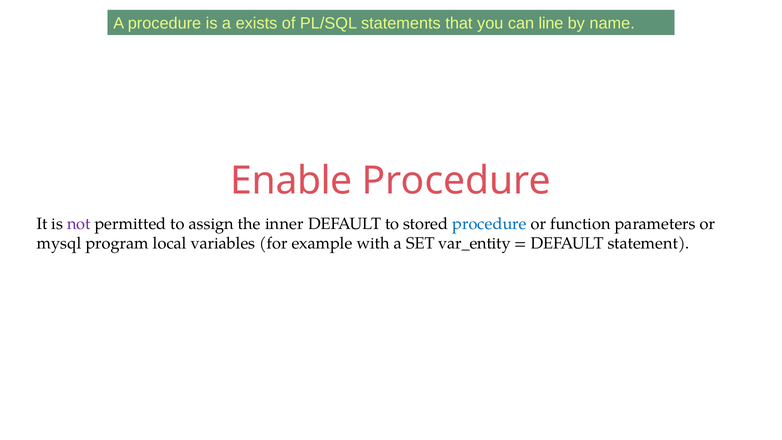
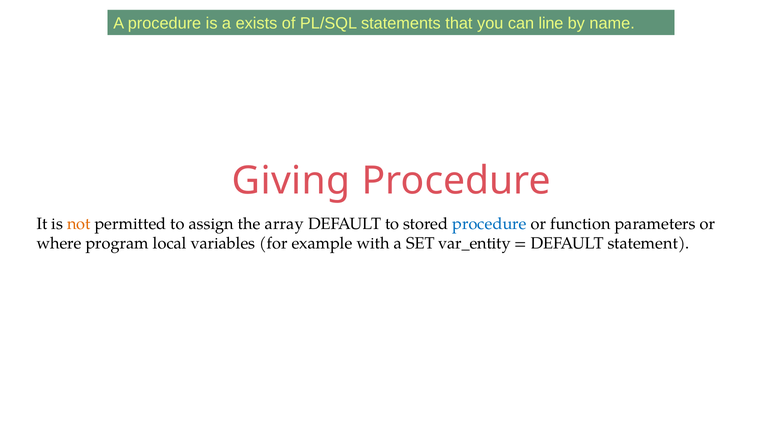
Enable: Enable -> Giving
not colour: purple -> orange
inner: inner -> array
mysql: mysql -> where
